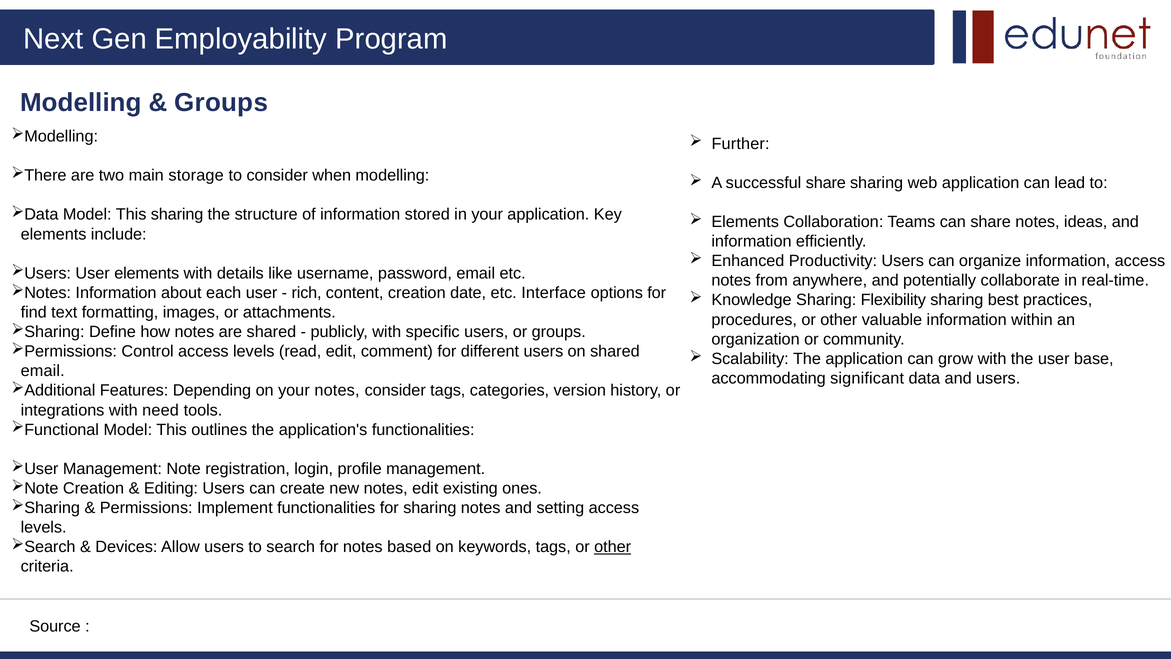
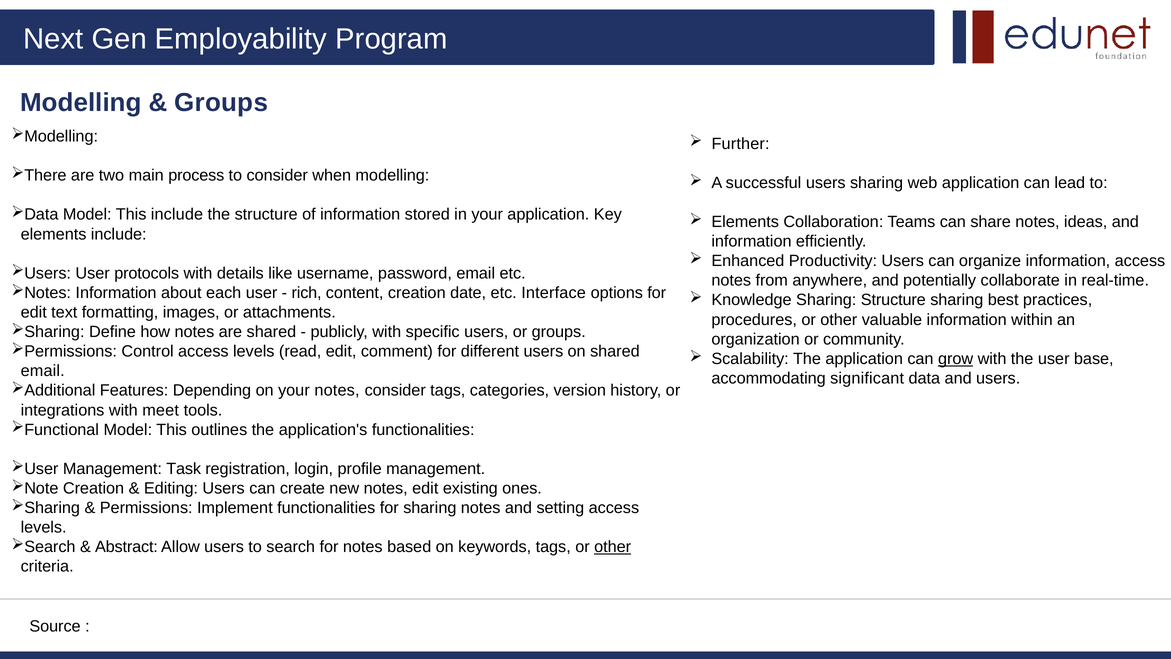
storage: storage -> process
successful share: share -> users
This sharing: sharing -> include
User elements: elements -> protocols
Sharing Flexibility: Flexibility -> Structure
find at (34, 312): find -> edit
grow underline: none -> present
need: need -> meet
Note: Note -> Task
Devices: Devices -> Abstract
